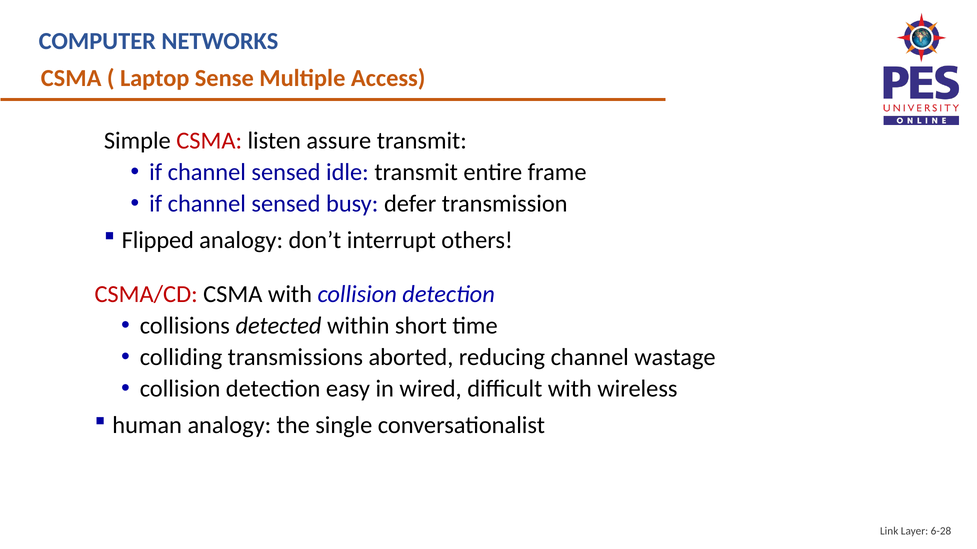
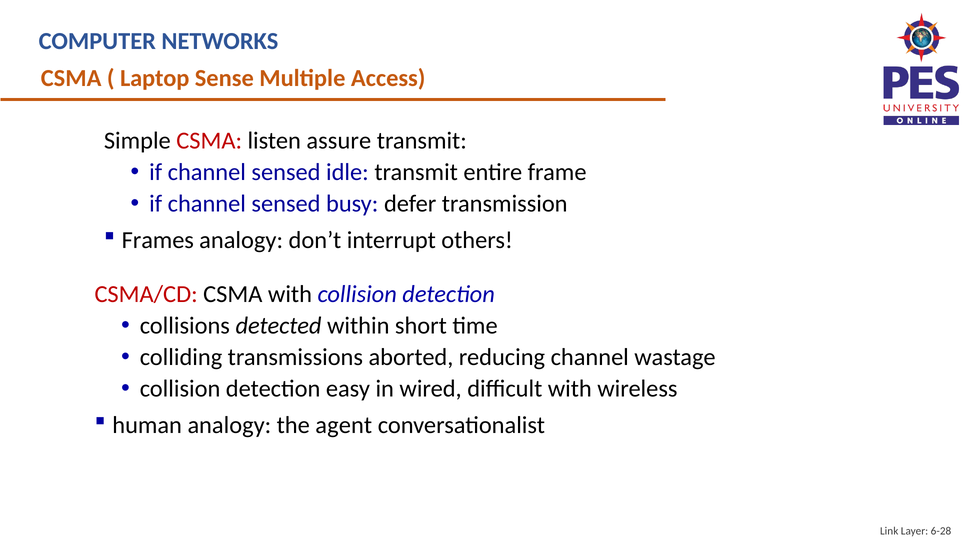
Flipped: Flipped -> Frames
single: single -> agent
